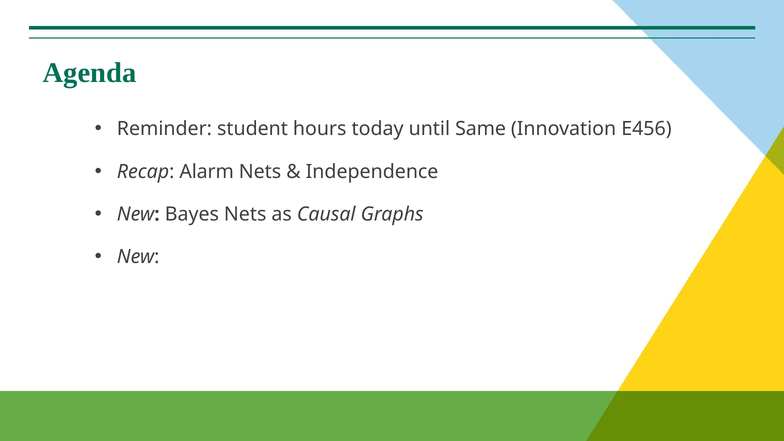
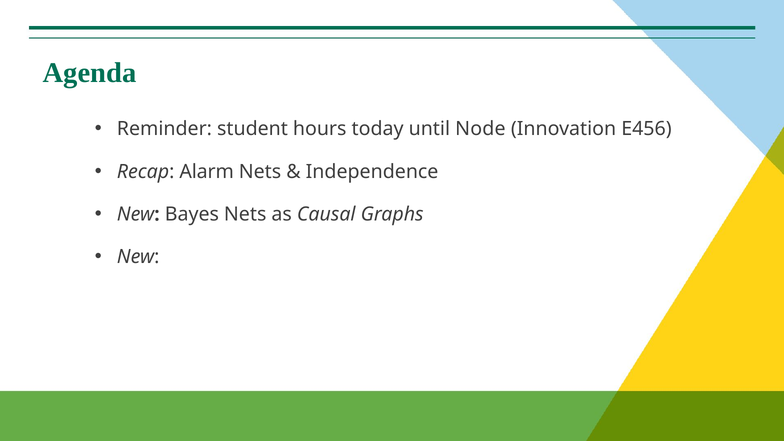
Same: Same -> Node
